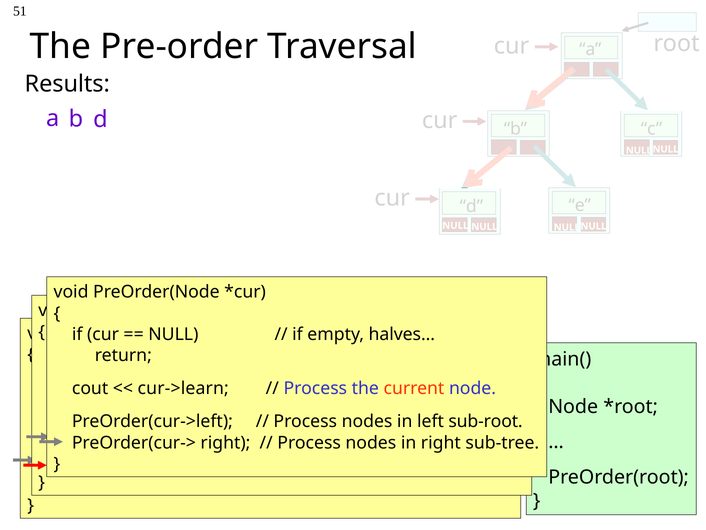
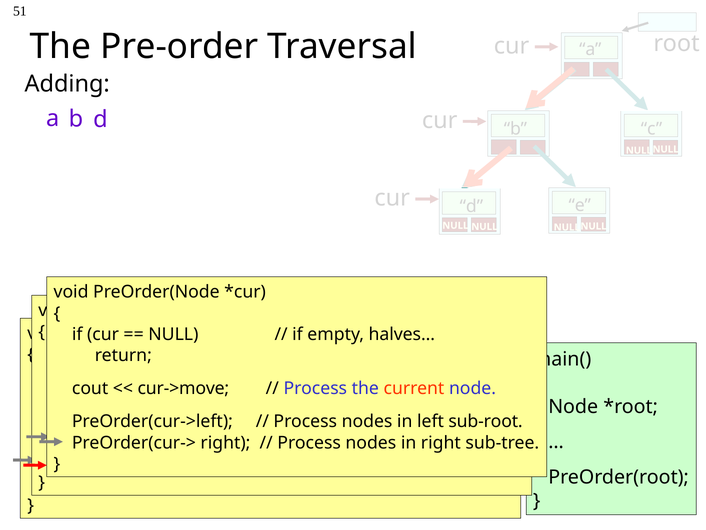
Results: Results -> Adding
cur->learn: cur->learn -> cur->move
